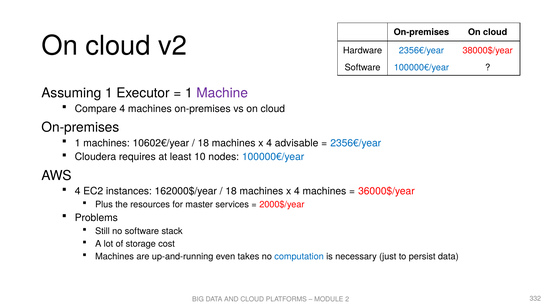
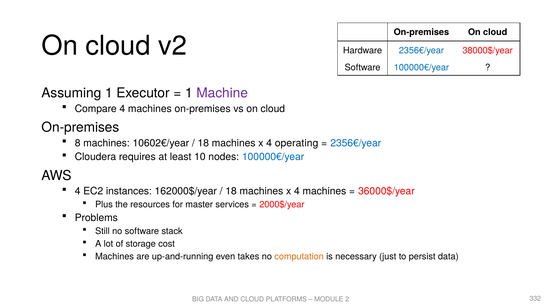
1 at (78, 143): 1 -> 8
advisable: advisable -> operating
computation colour: blue -> orange
